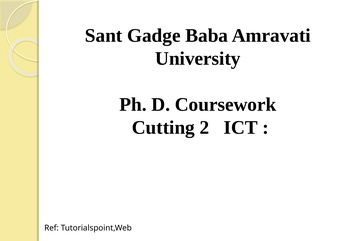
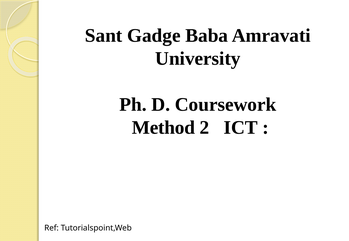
Cutting: Cutting -> Method
